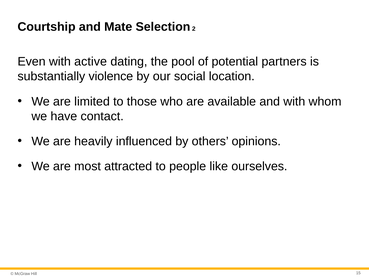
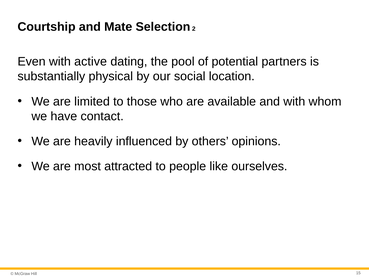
violence: violence -> physical
